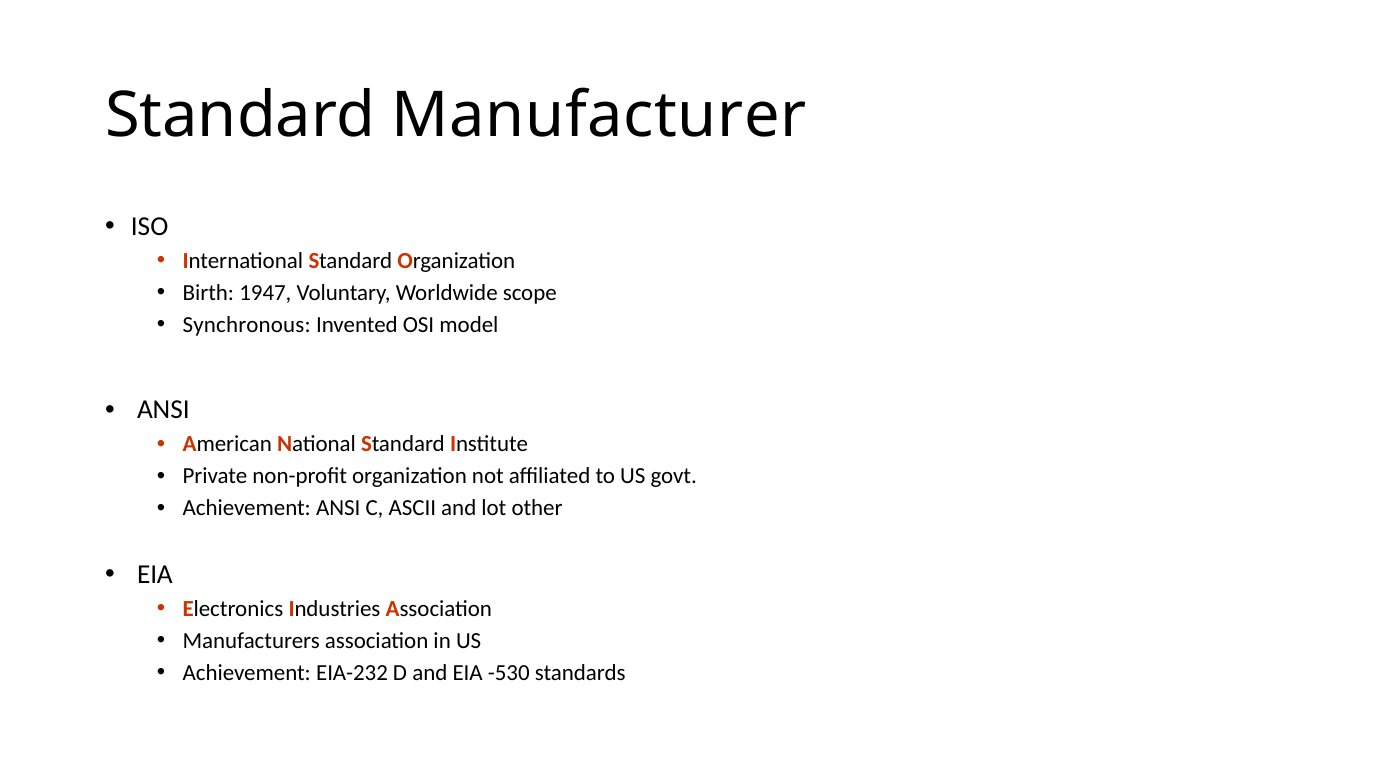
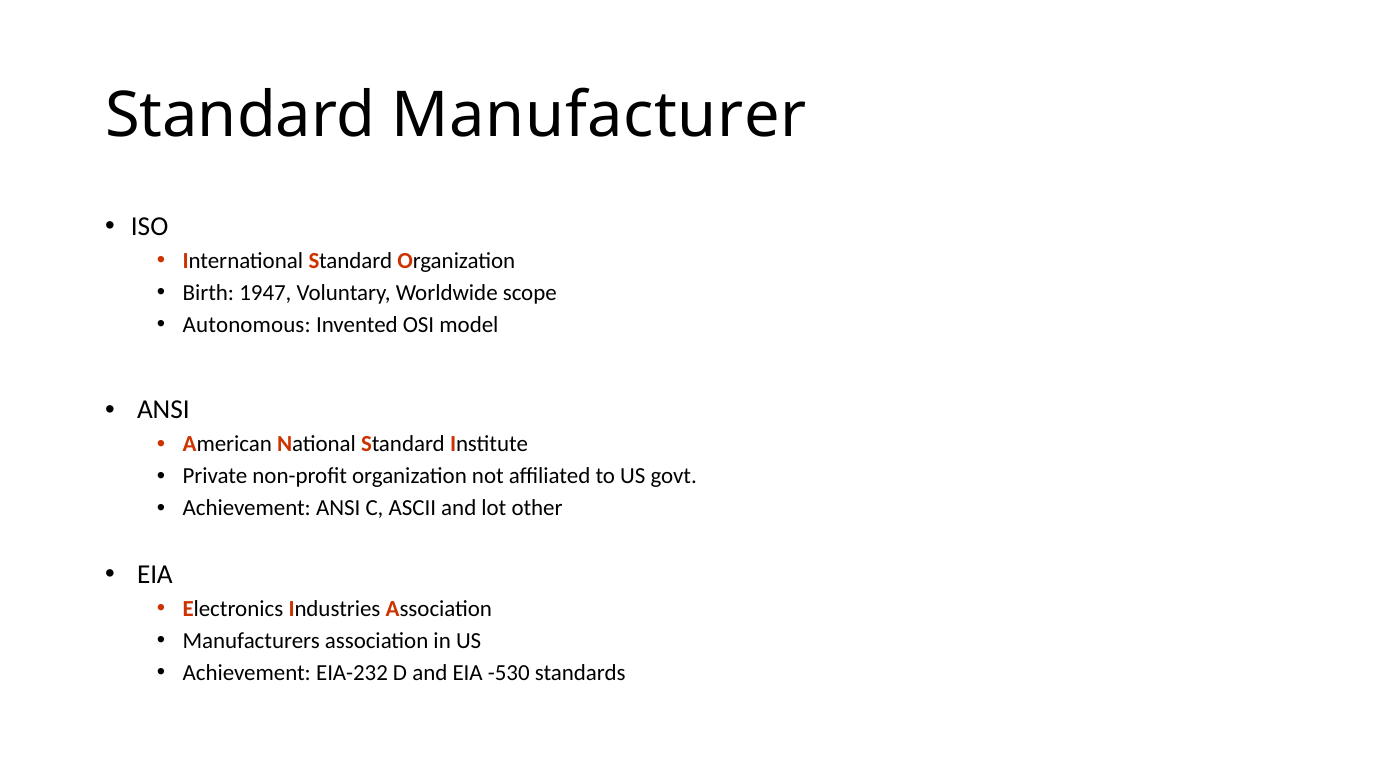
Synchronous: Synchronous -> Autonomous
